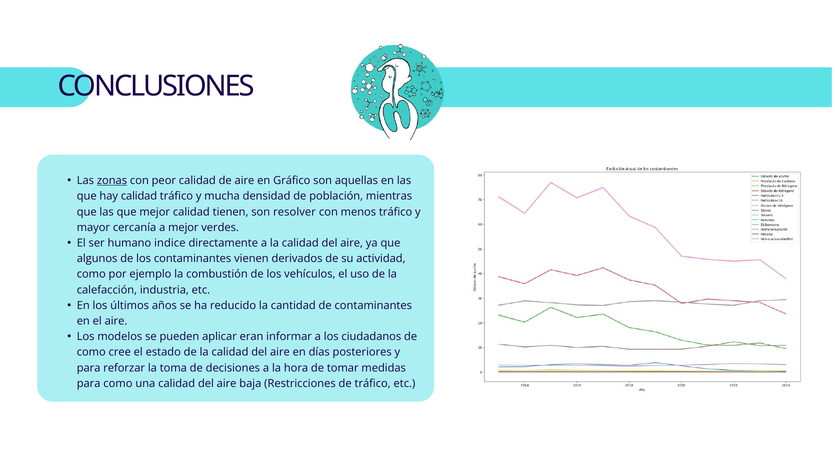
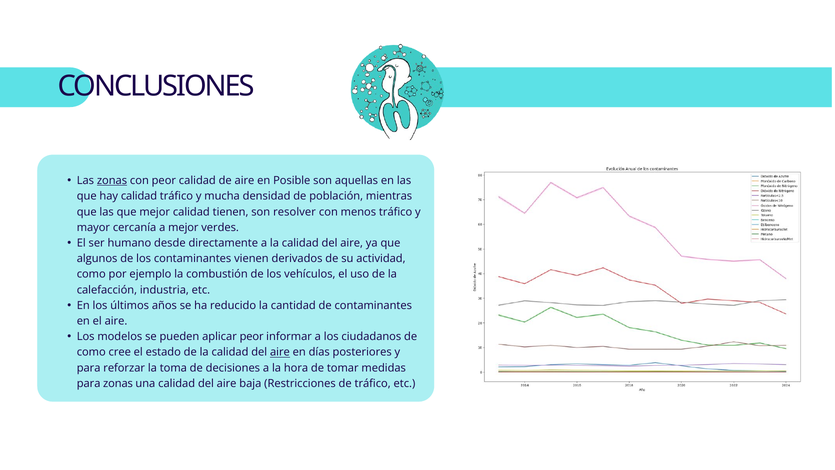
Gráfico: Gráfico -> Posible
indice: indice -> desde
aplicar eran: eran -> peor
aire at (280, 352) underline: none -> present
para como: como -> zonas
